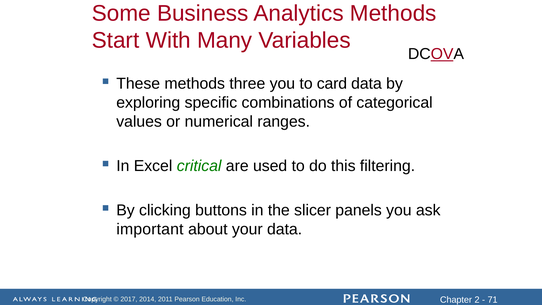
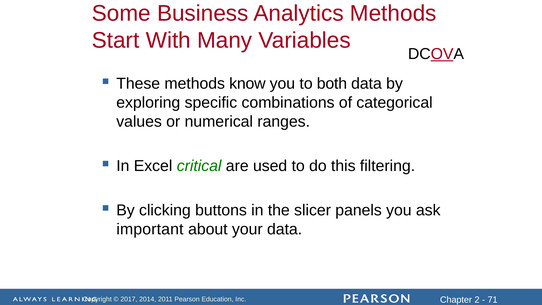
three: three -> know
card: card -> both
